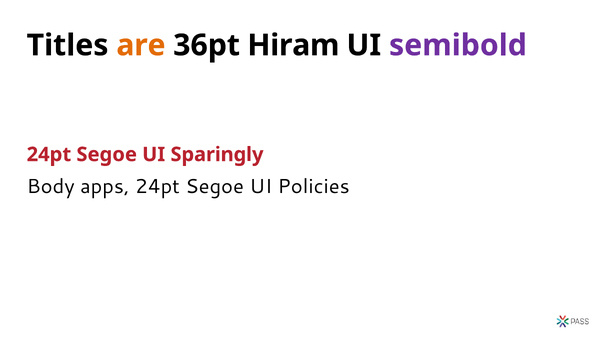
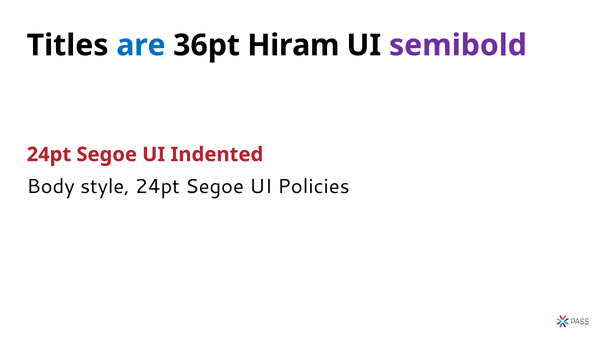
are colour: orange -> blue
Sparingly: Sparingly -> Indented
apps: apps -> style
